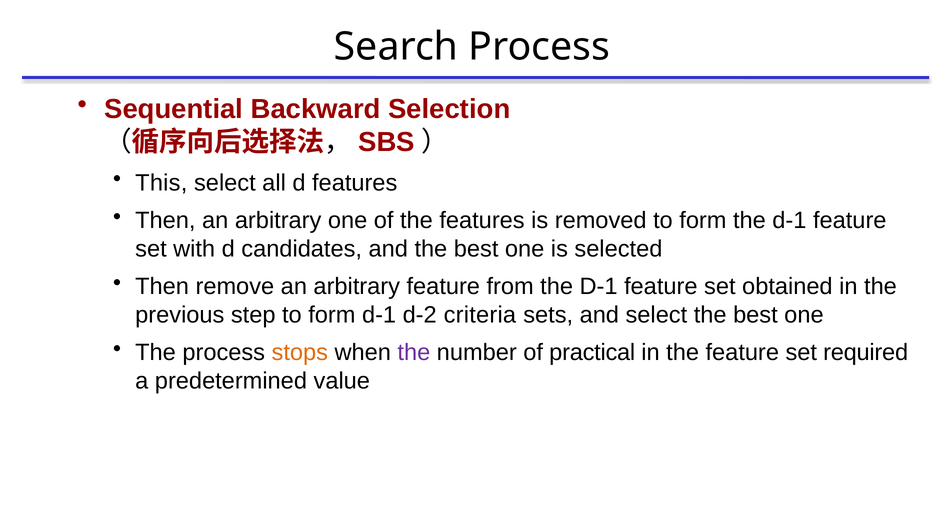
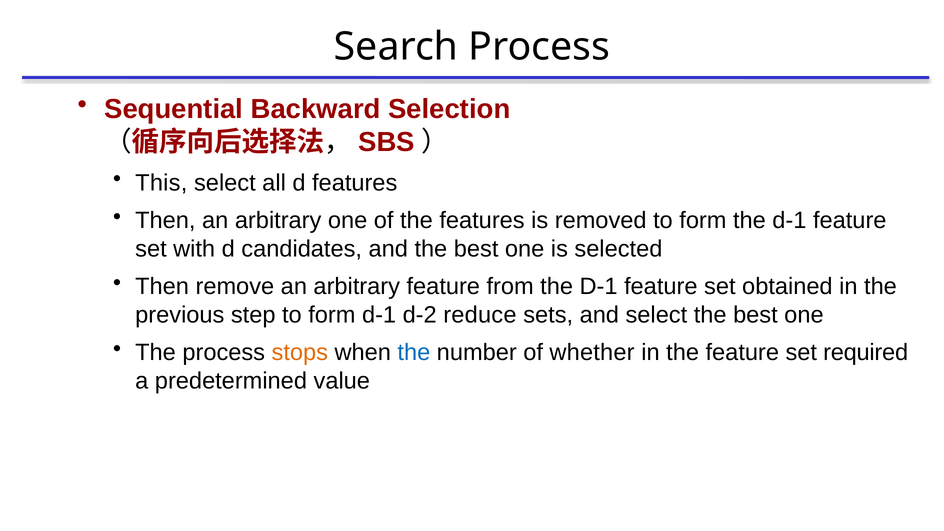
criteria: criteria -> reduce
the at (414, 353) colour: purple -> blue
practical: practical -> whether
